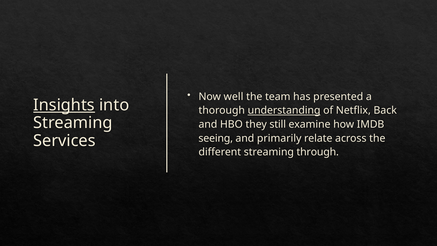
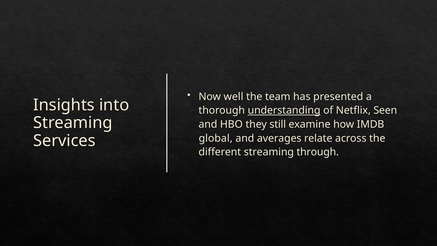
Insights underline: present -> none
Back: Back -> Seen
seeing: seeing -> global
primarily: primarily -> averages
